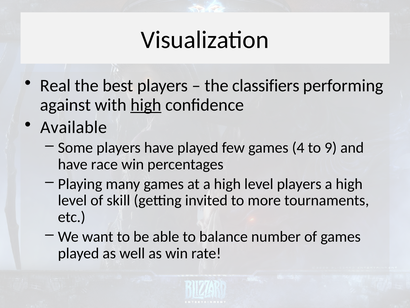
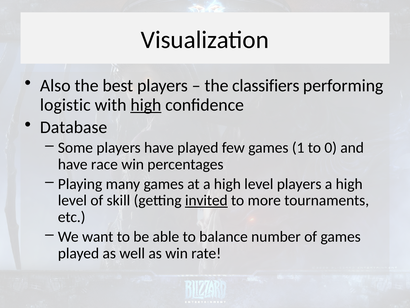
Real: Real -> Also
against: against -> logistic
Available: Available -> Database
4: 4 -> 1
9: 9 -> 0
invited underline: none -> present
